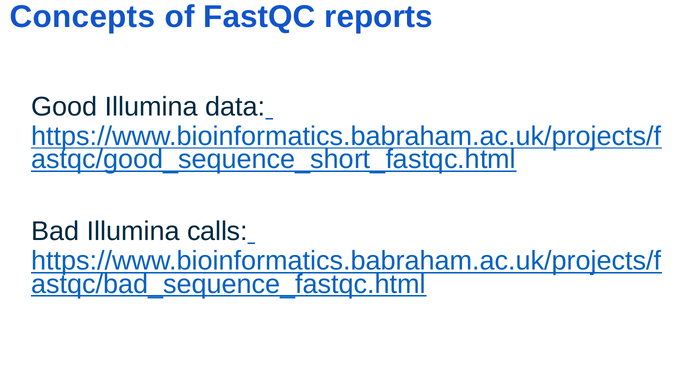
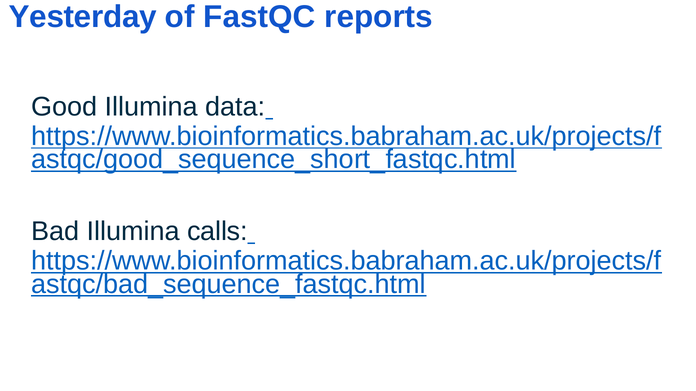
Concepts: Concepts -> Yesterday
